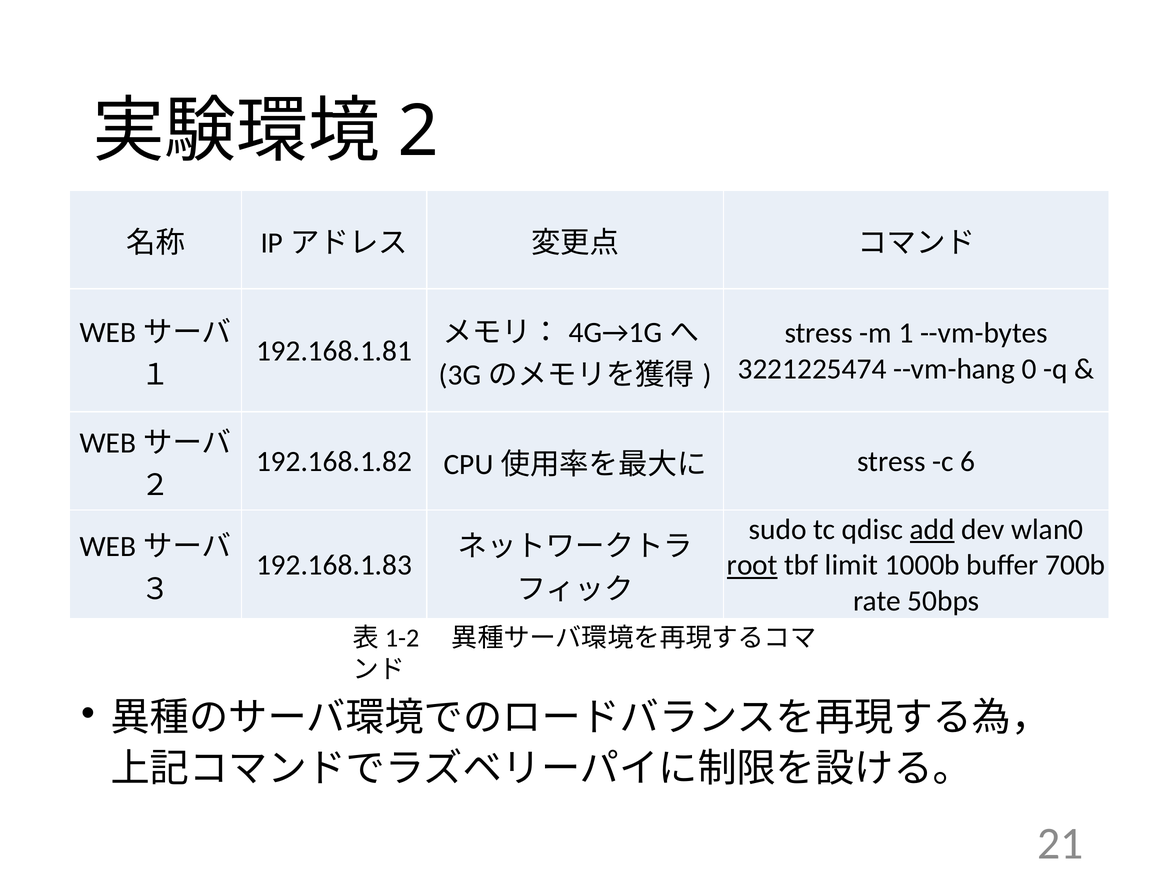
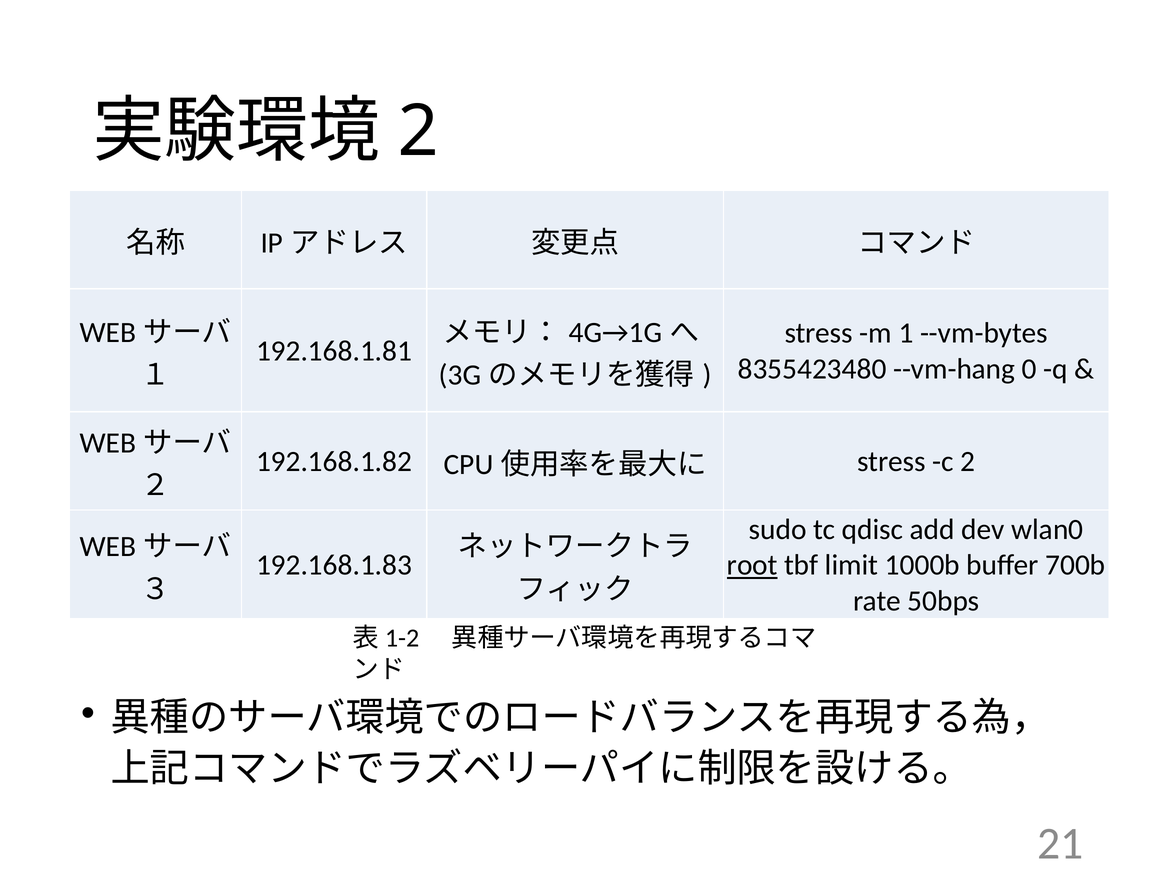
3221225474: 3221225474 -> 8355423480
c 6: 6 -> 2
add underline: present -> none
